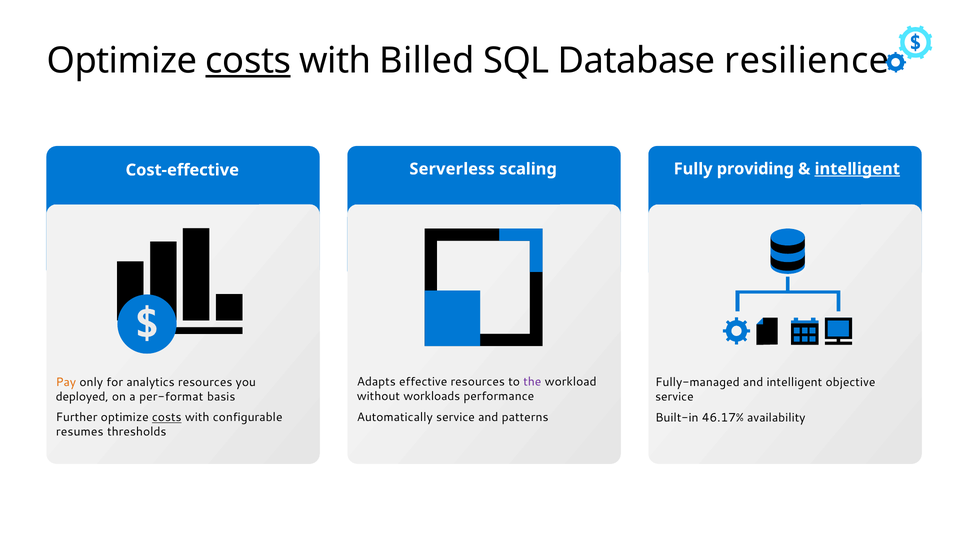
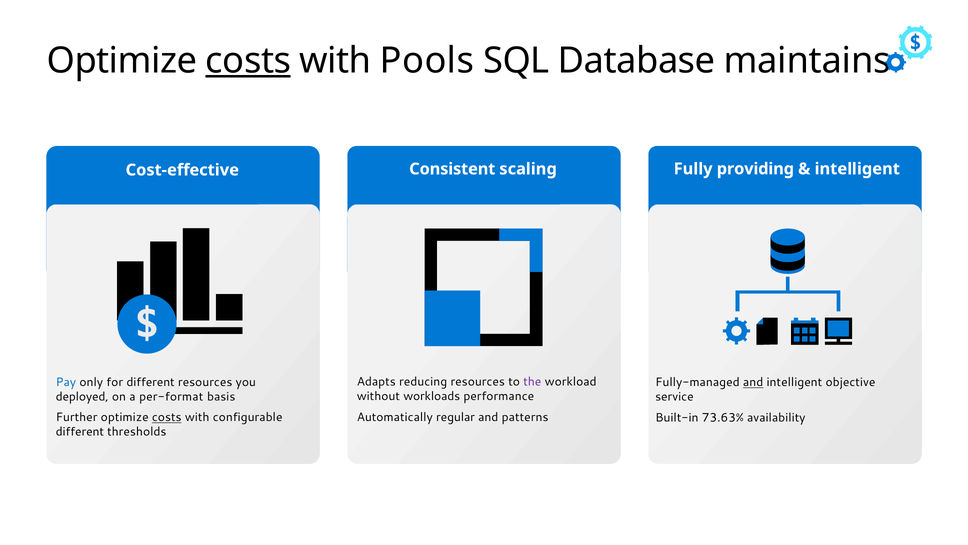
Billed: Billed -> Pools
resilience: resilience -> maintains
intelligent at (857, 169) underline: present -> none
Serverless: Serverless -> Consistent
effective: effective -> reducing
Pay colour: orange -> blue
for analytics: analytics -> different
and at (753, 382) underline: none -> present
Automatically service: service -> regular
46.17%: 46.17% -> 73.63%
resumes at (80, 432): resumes -> different
